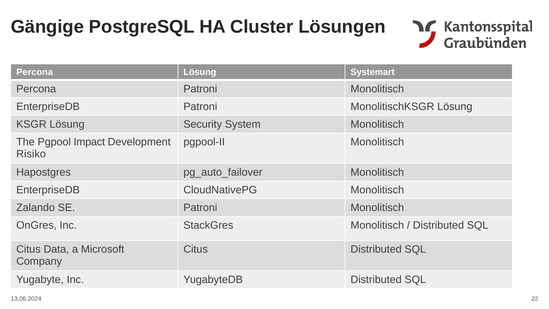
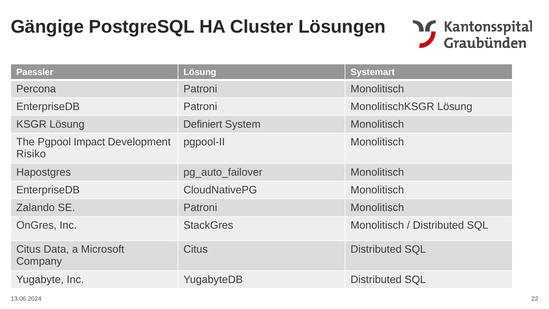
Percona at (35, 72): Percona -> Paessler
Security: Security -> Definiert
